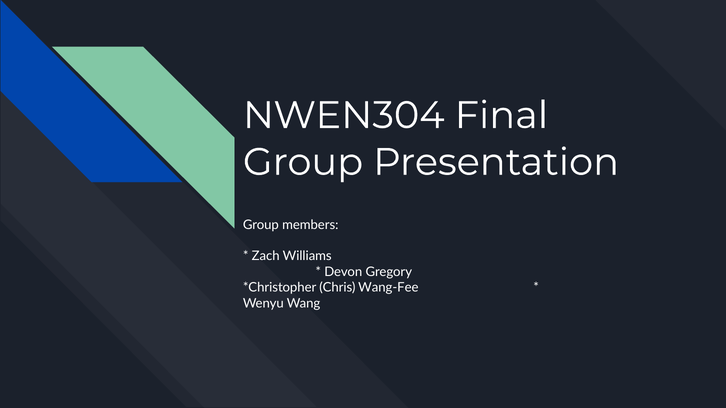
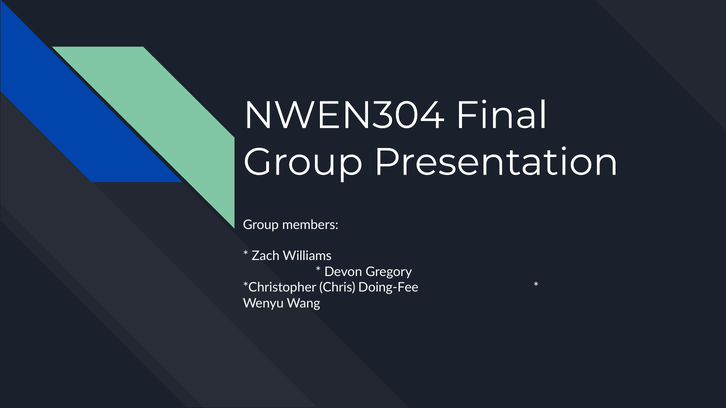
Wang-Fee: Wang-Fee -> Doing-Fee
